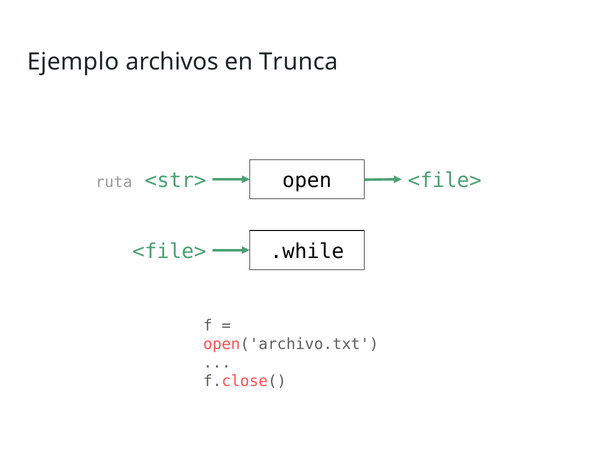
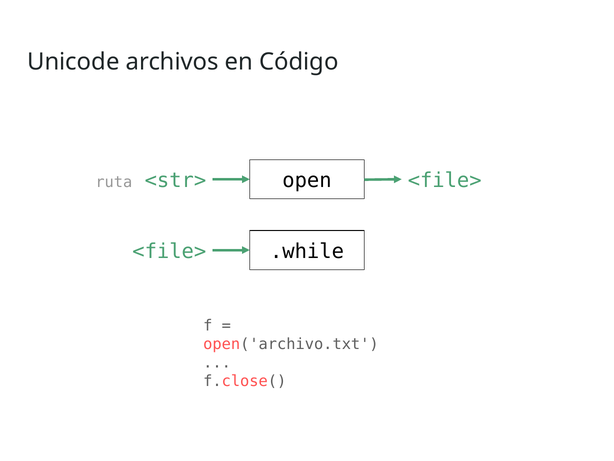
Ejemplo: Ejemplo -> Unicode
Trunca: Trunca -> Código
